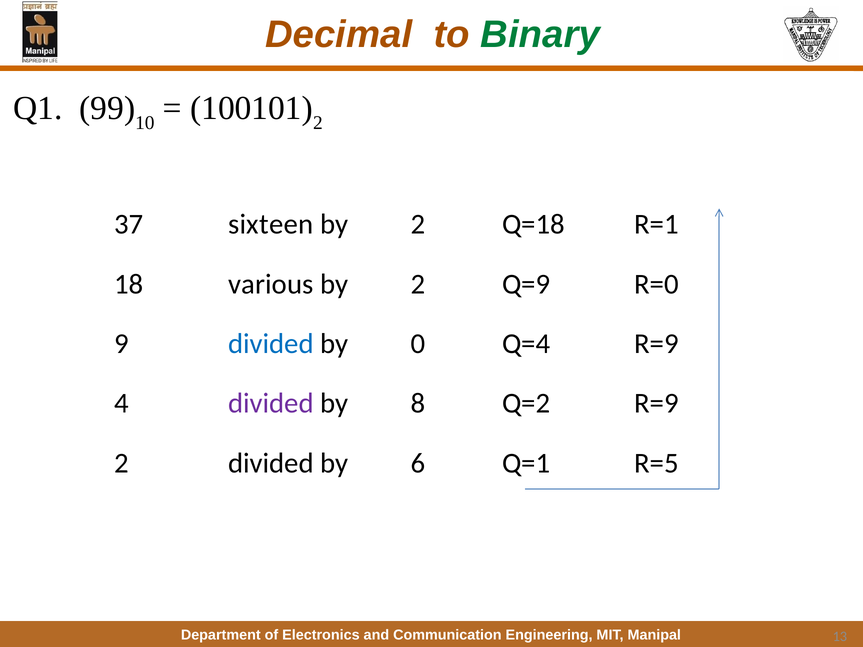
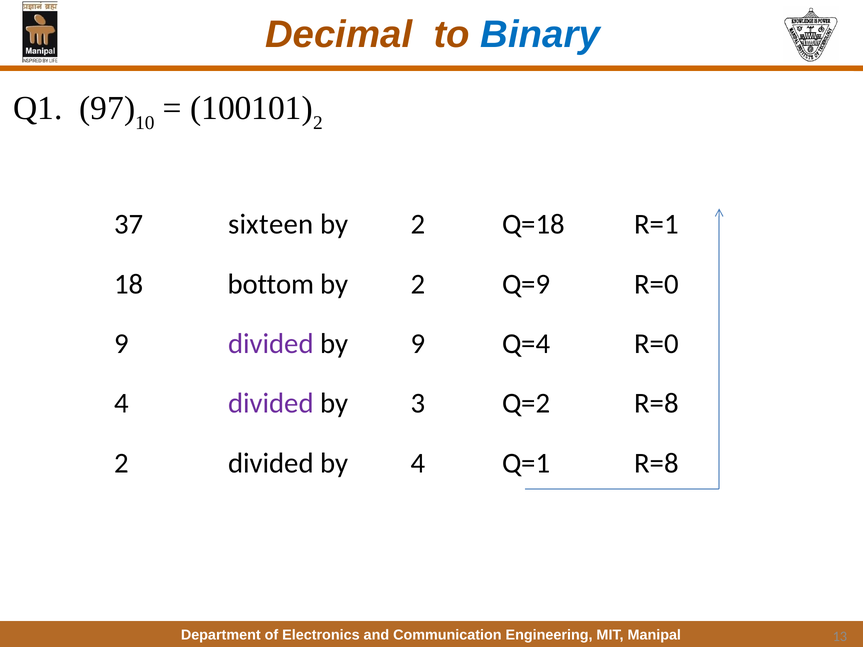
Binary colour: green -> blue
99: 99 -> 97
various: various -> bottom
divided at (271, 344) colour: blue -> purple
by 0: 0 -> 9
Q=4 R=9: R=9 -> R=0
8: 8 -> 3
Q=2 R=9: R=9 -> R=8
by 6: 6 -> 4
Q=1 R=5: R=5 -> R=8
